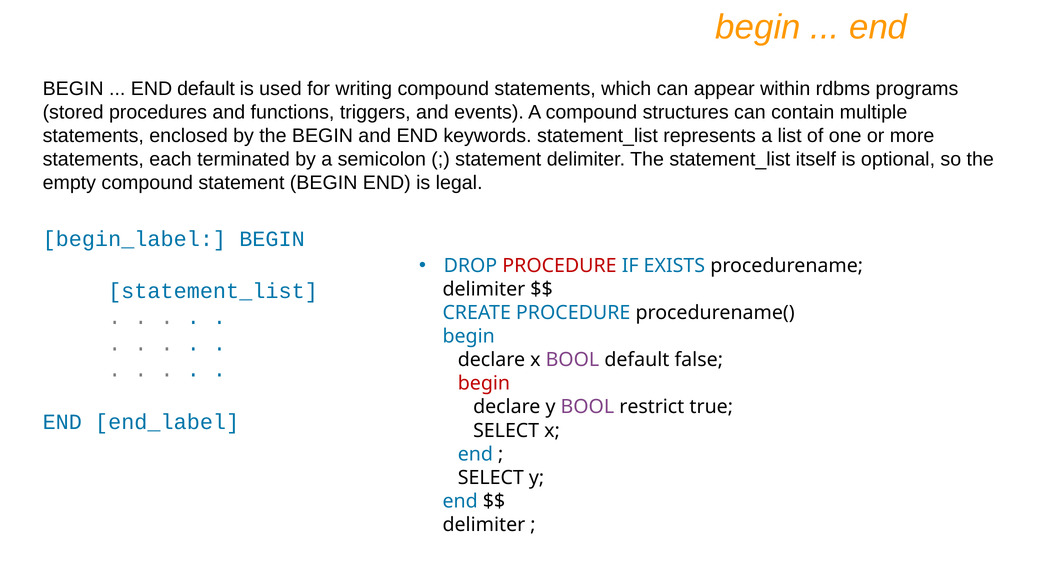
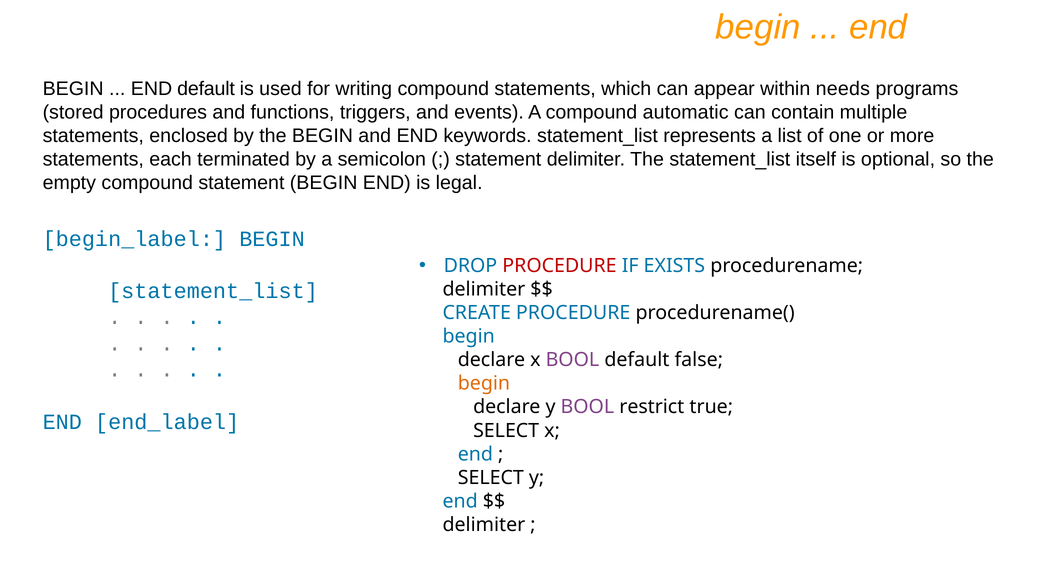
rdbms: rdbms -> needs
structures: structures -> automatic
begin at (484, 384) colour: red -> orange
